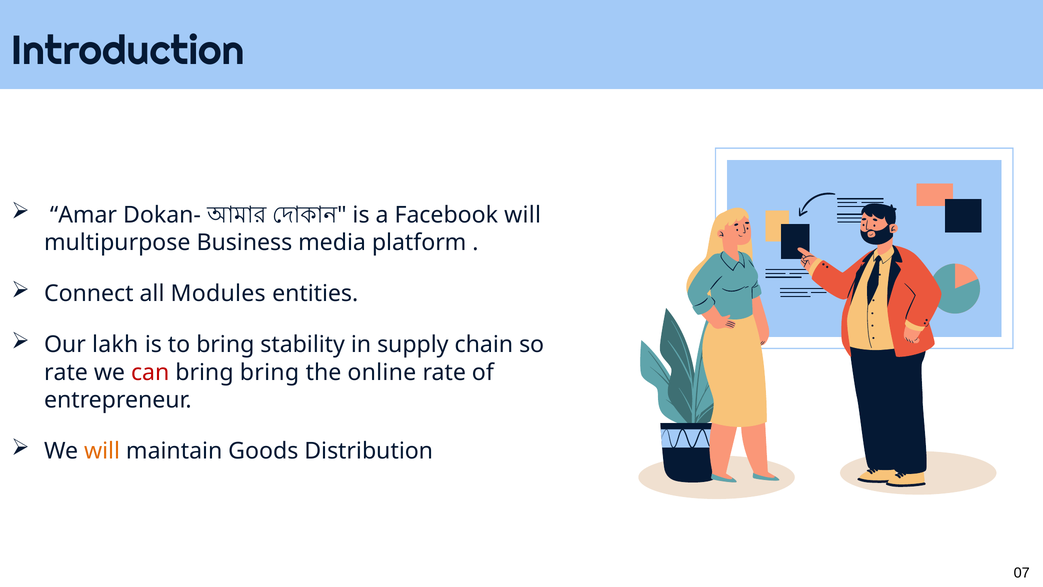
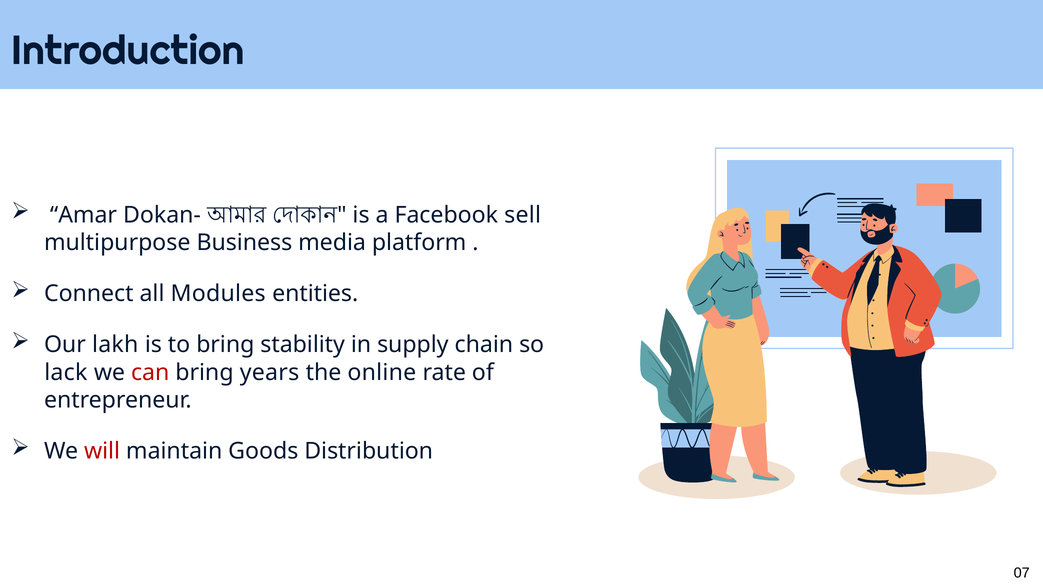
Facebook will: will -> sell
rate at (66, 372): rate -> lack
bring bring: bring -> years
will at (102, 451) colour: orange -> red
